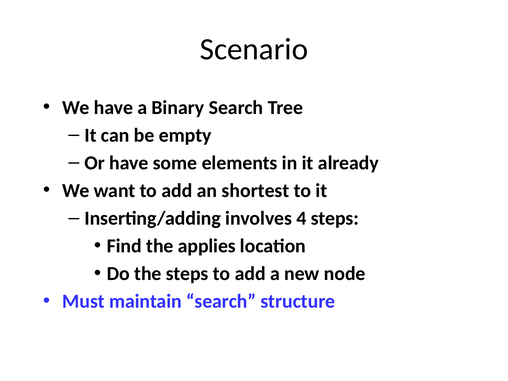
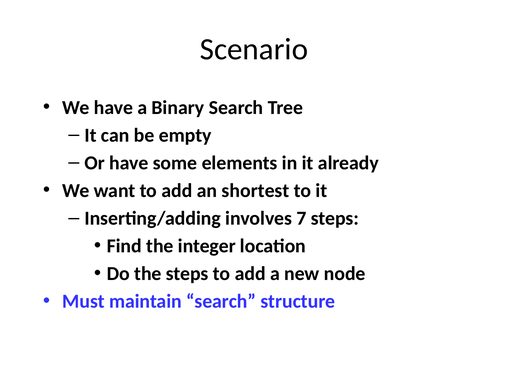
4: 4 -> 7
applies: applies -> integer
